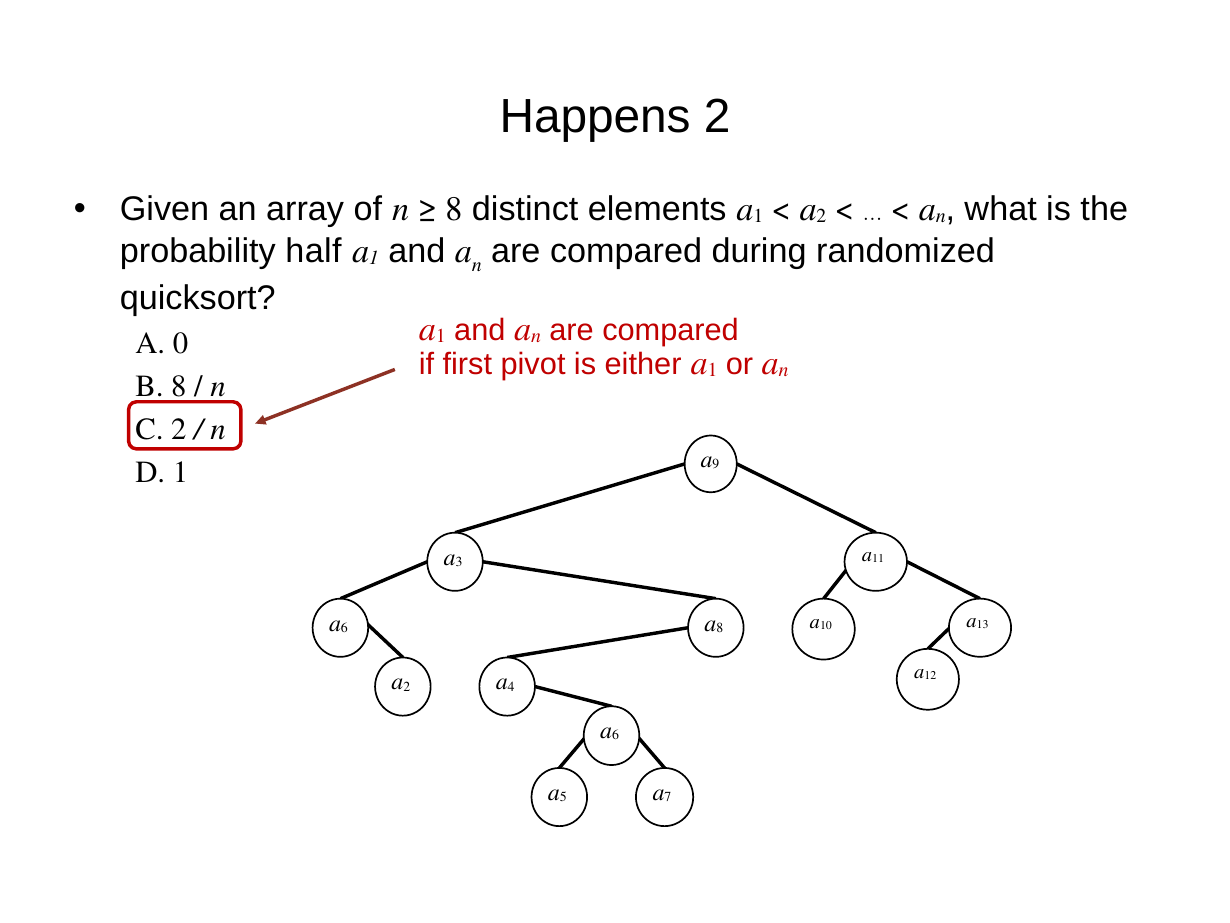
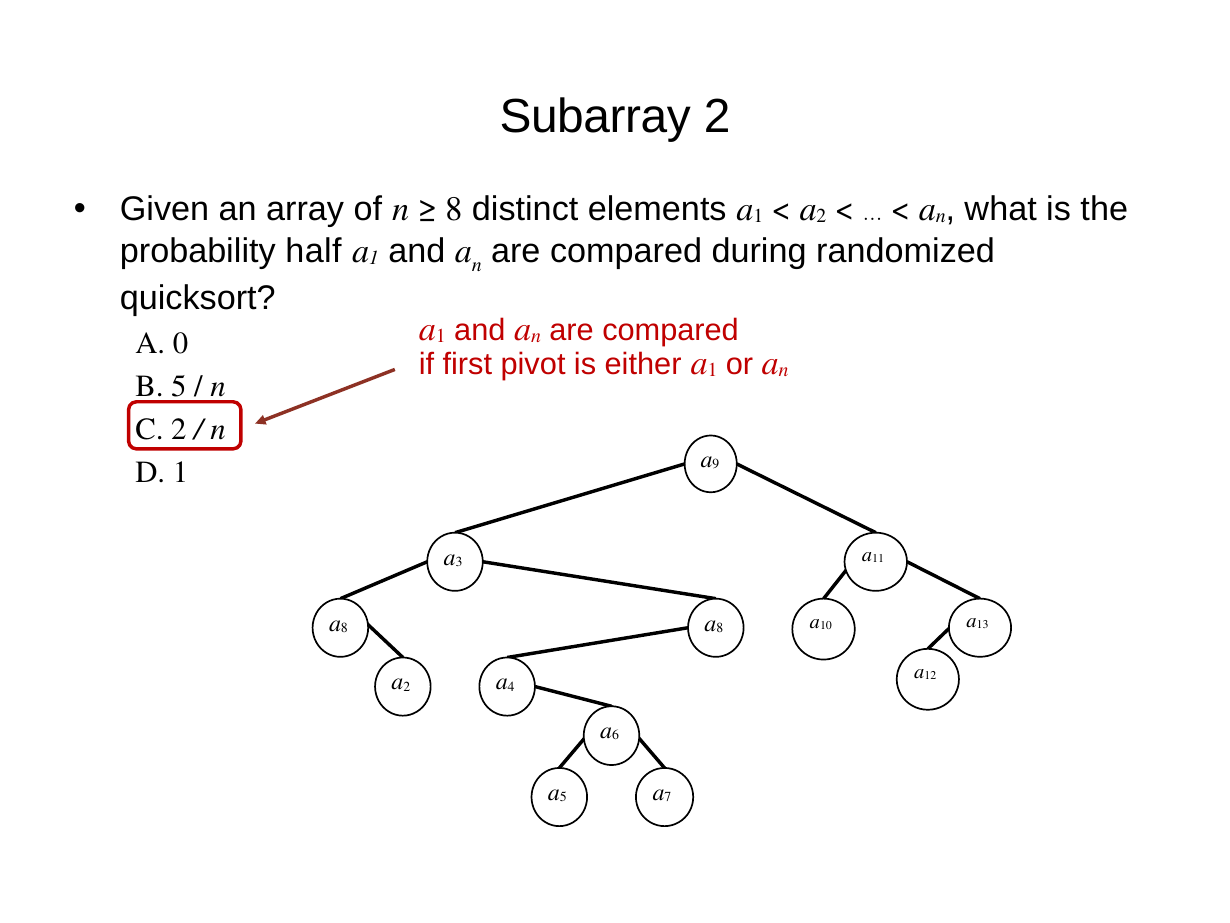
Happens: Happens -> Subarray
B 8: 8 -> 5
6 at (344, 627): 6 -> 8
